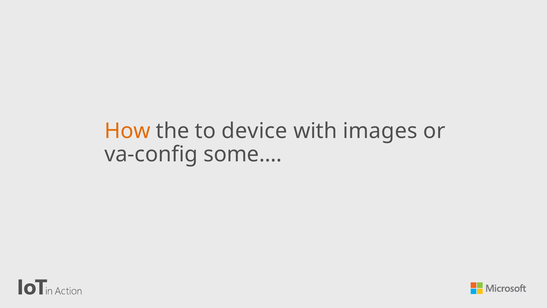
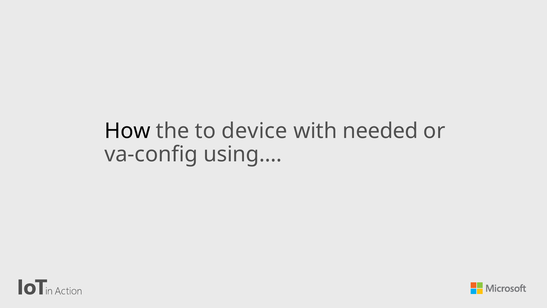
How colour: orange -> black
images: images -> needed
some…: some… -> using…
